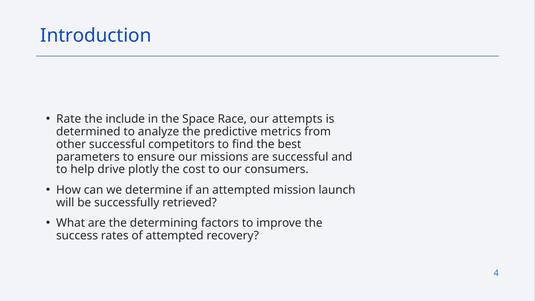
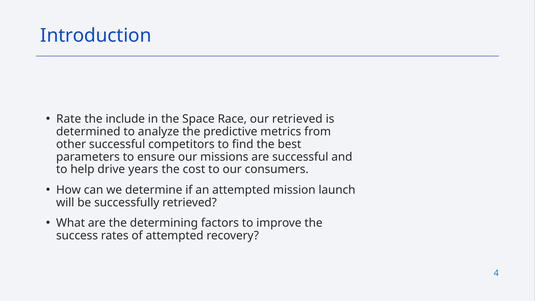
our attempts: attempts -> retrieved
plotly: plotly -> years
